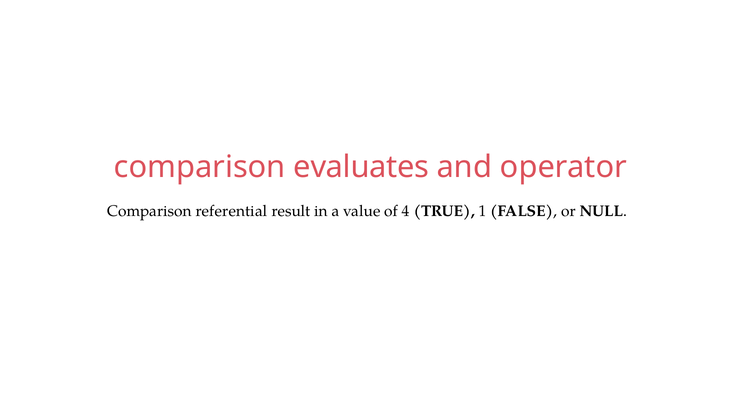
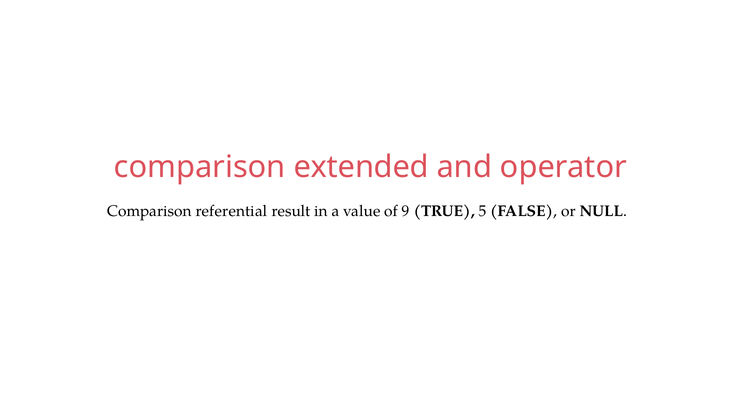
evaluates: evaluates -> extended
4: 4 -> 9
1: 1 -> 5
